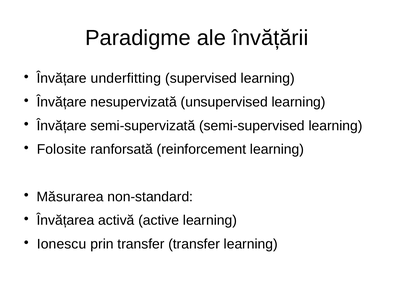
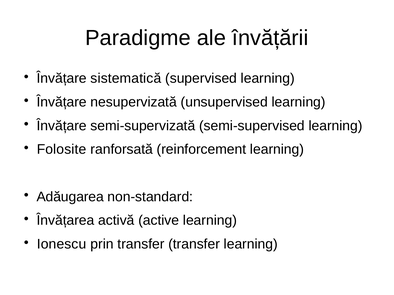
underfitting: underfitting -> sistematică
Măsurarea: Măsurarea -> Adăugarea
